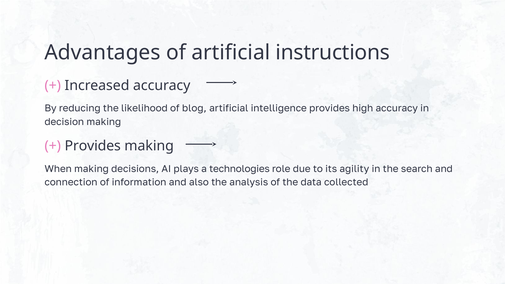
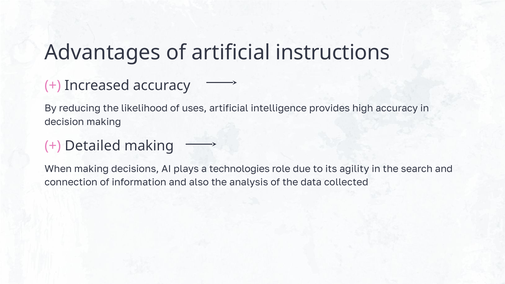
blog: blog -> uses
Provides at (93, 146): Provides -> Detailed
